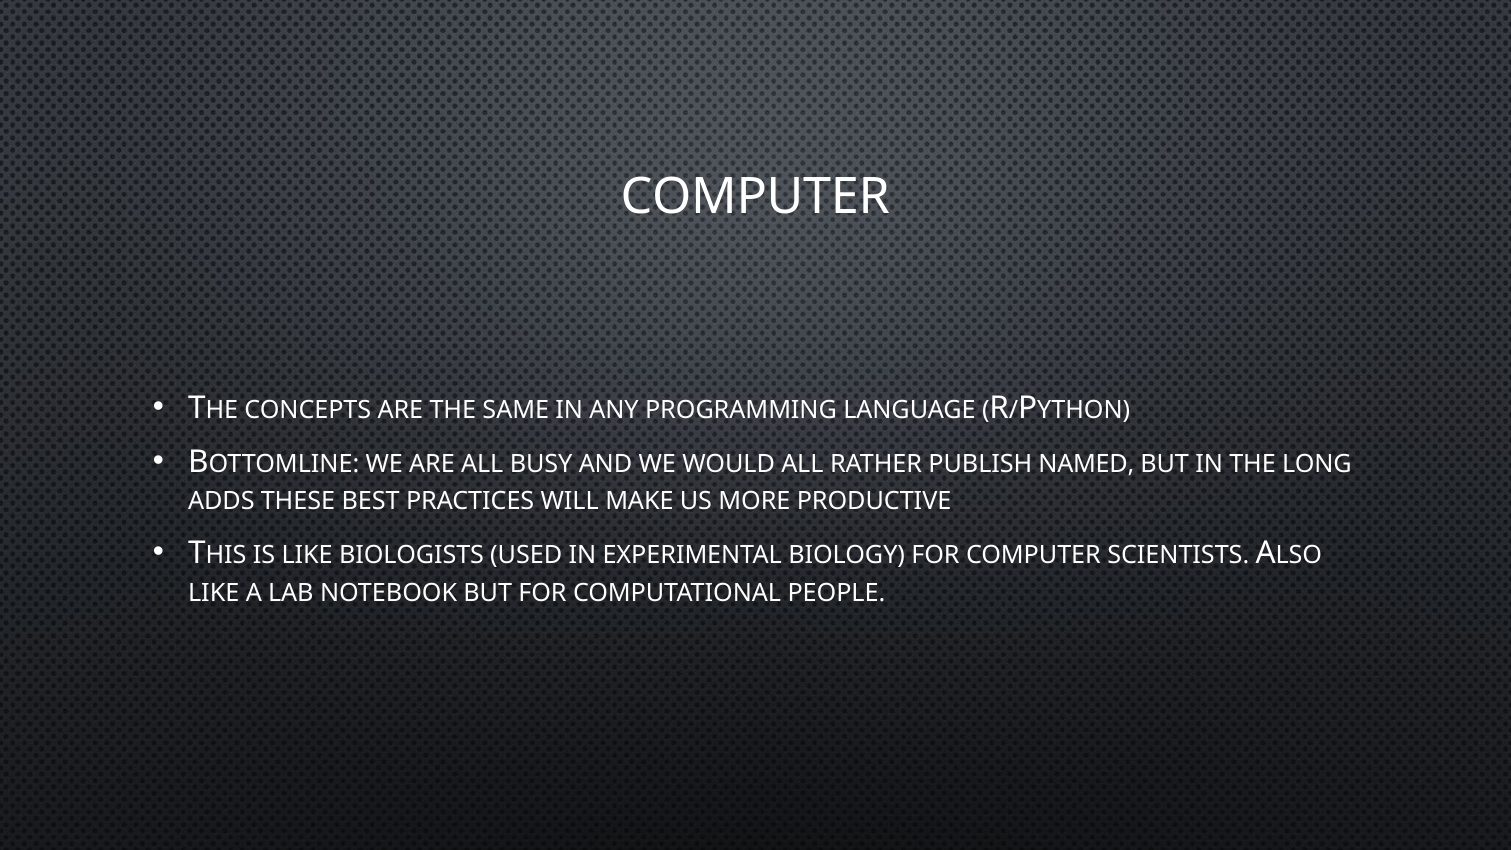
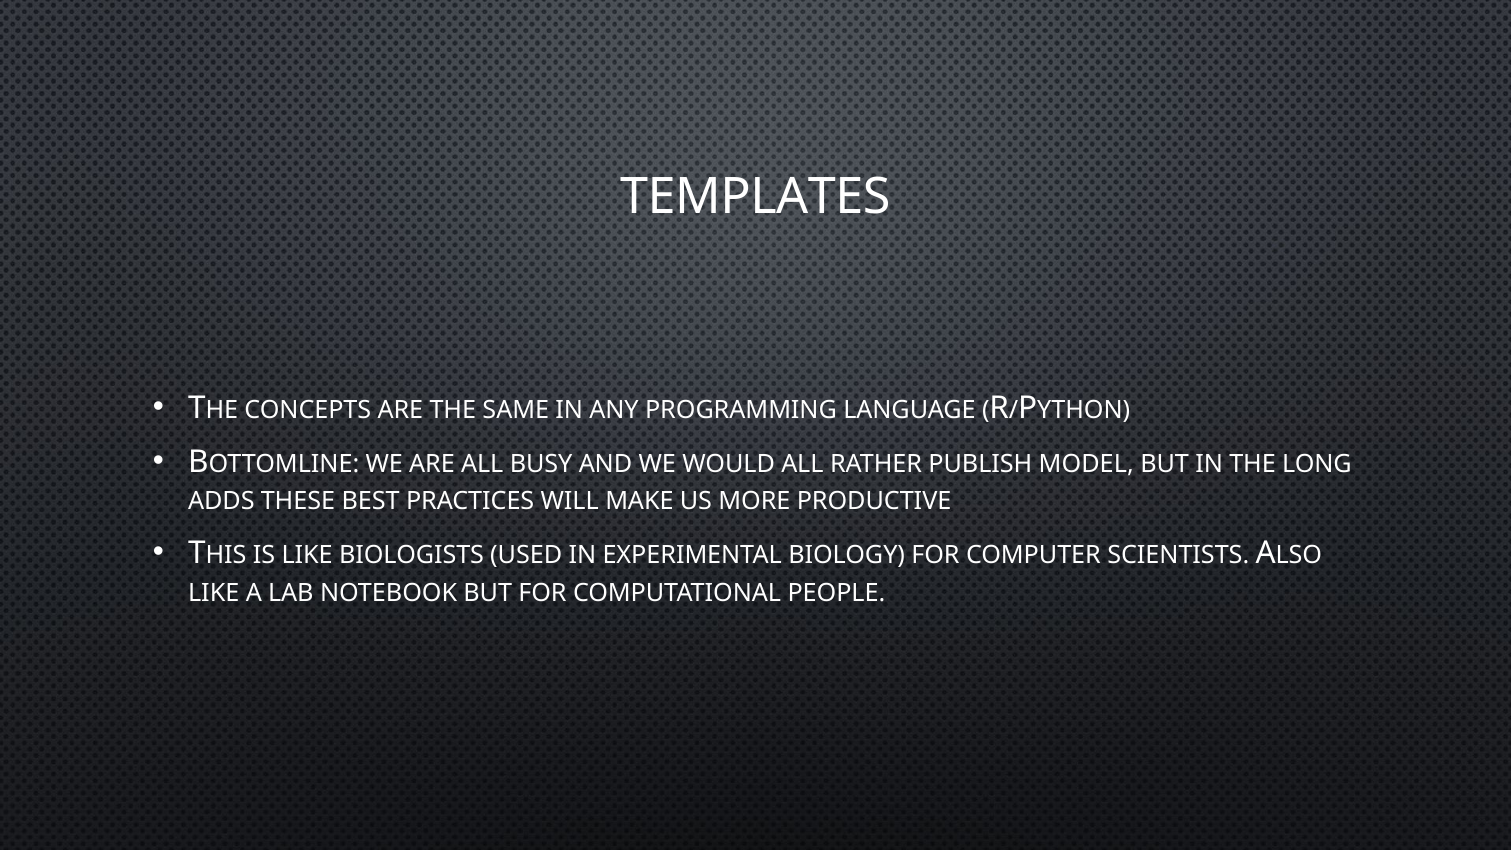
COMPUTER at (755, 197): COMPUTER -> TEMPLATES
NAMED: NAMED -> MODEL
